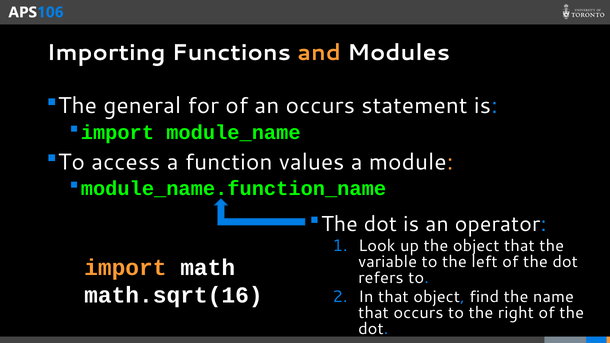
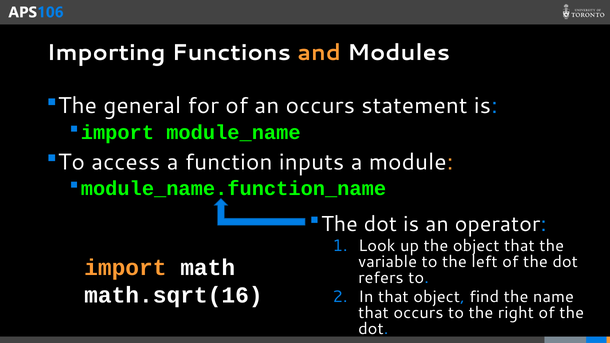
values: values -> inputs
